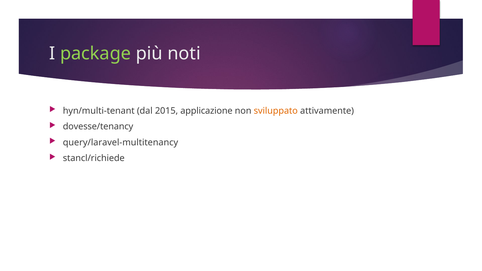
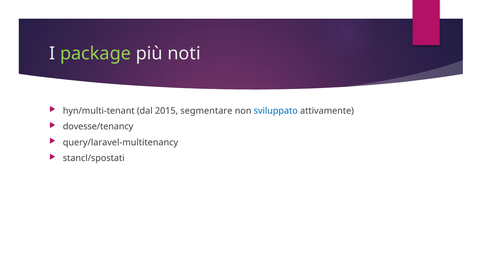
applicazione: applicazione -> segmentare
sviluppato colour: orange -> blue
stancl/richiede: stancl/richiede -> stancl/spostati
